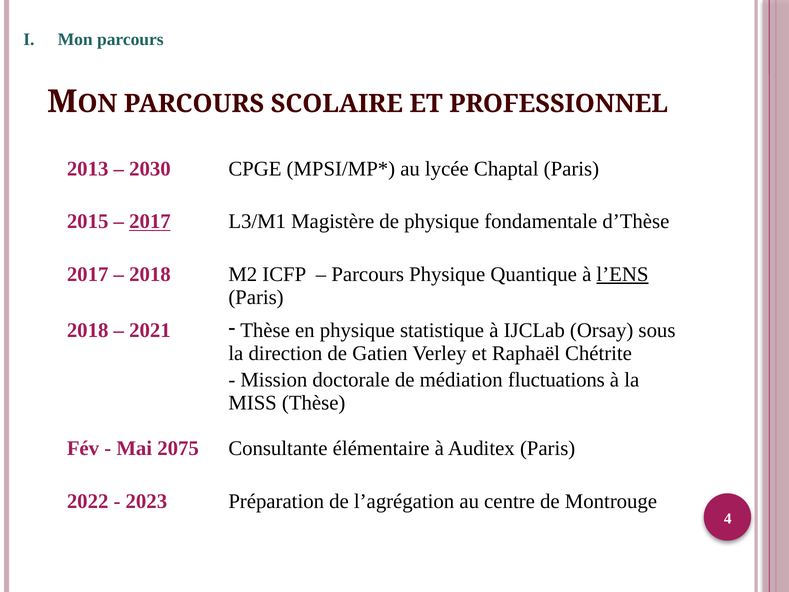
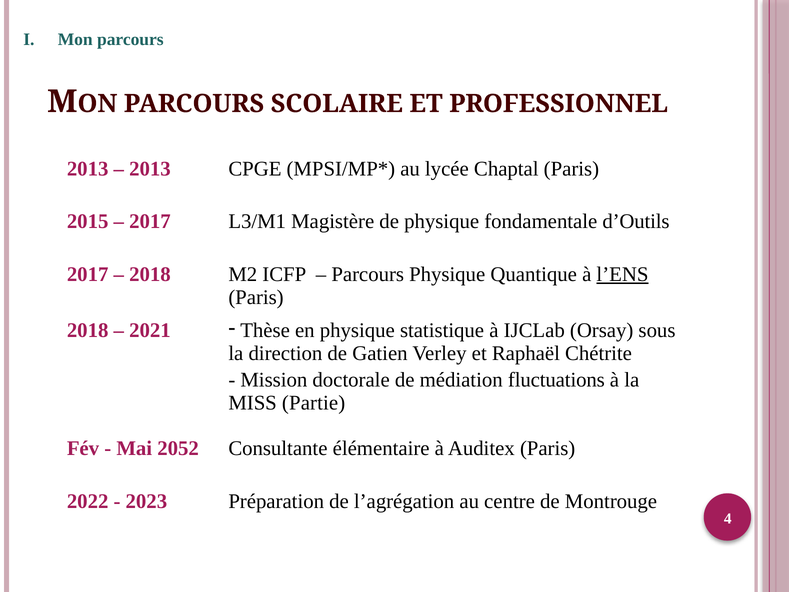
2030 at (150, 169): 2030 -> 2013
2017 at (150, 221) underline: present -> none
d’Thèse: d’Thèse -> d’Outils
MISS Thèse: Thèse -> Partie
2075: 2075 -> 2052
